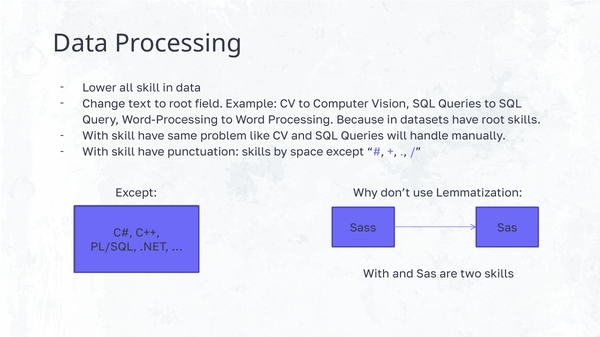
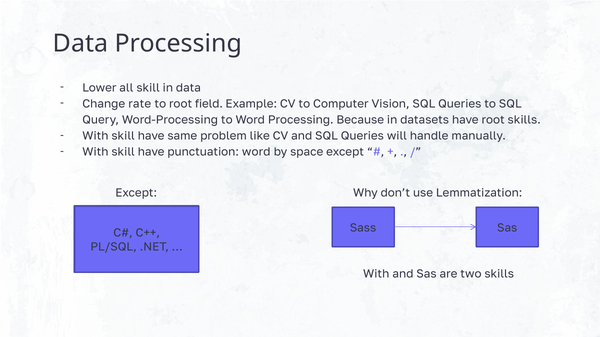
text: text -> rate
punctuation skills: skills -> word
